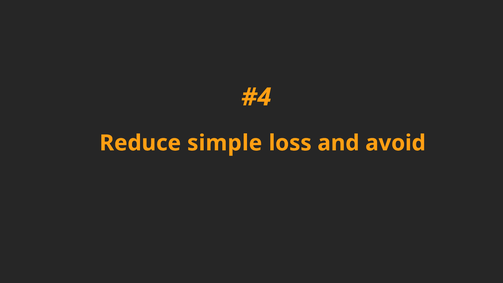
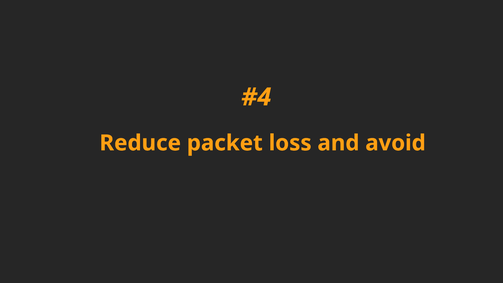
simple: simple -> packet
